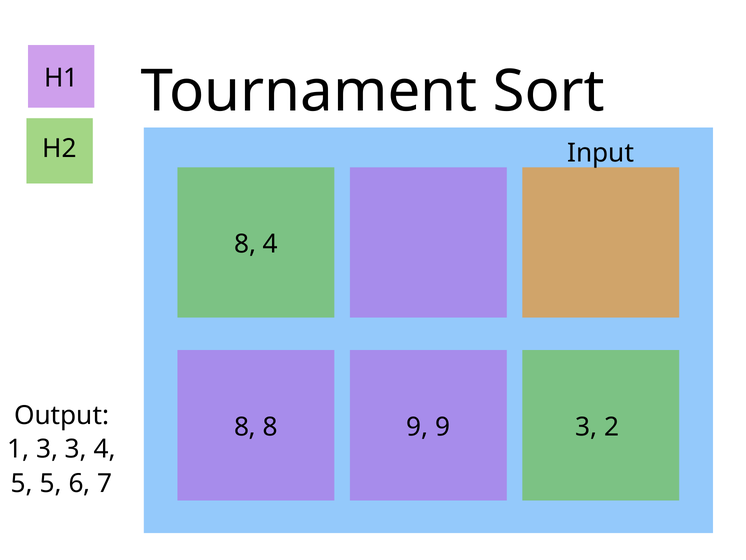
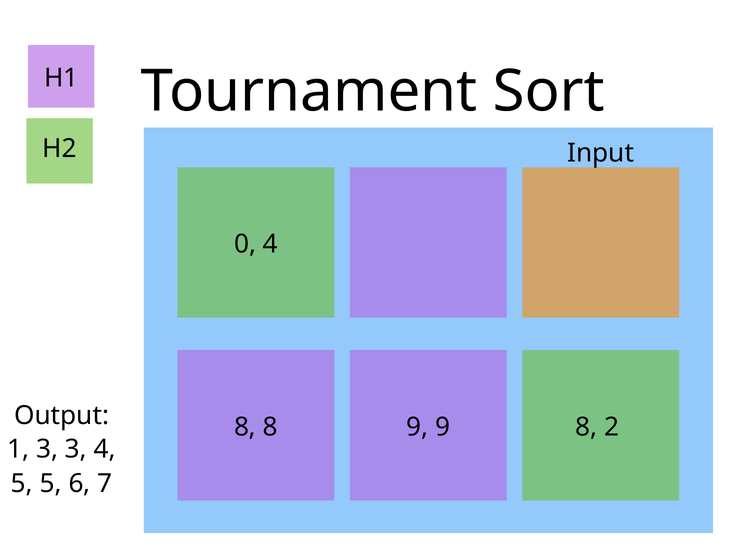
8 at (245, 244): 8 -> 0
9 3: 3 -> 8
